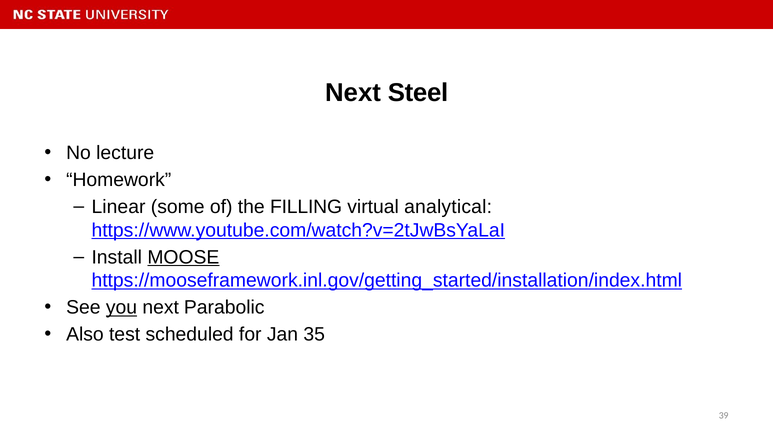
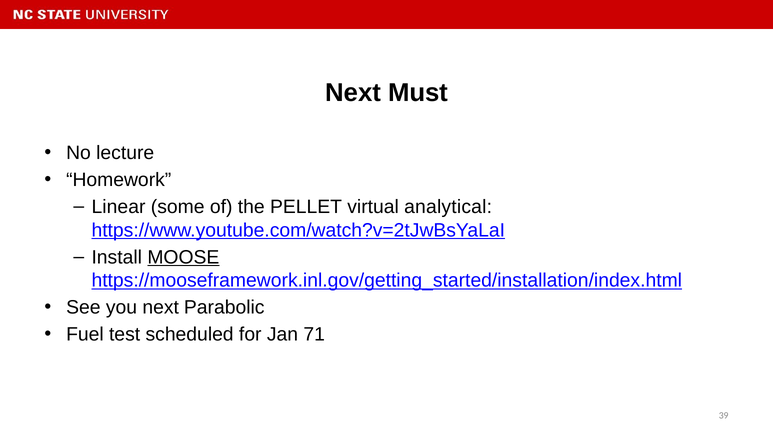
Steel: Steel -> Must
FILLING: FILLING -> PELLET
you underline: present -> none
Also: Also -> Fuel
35: 35 -> 71
